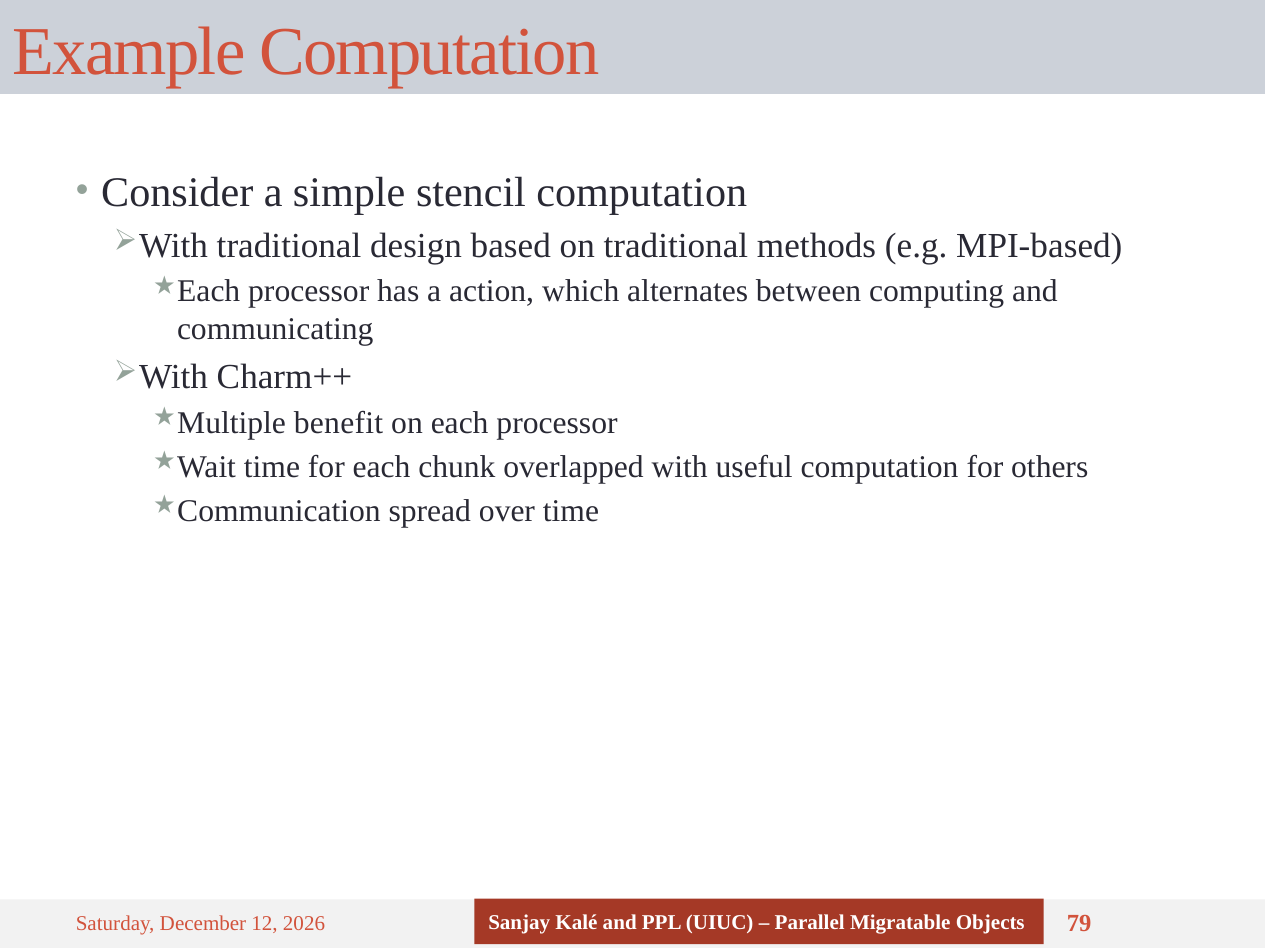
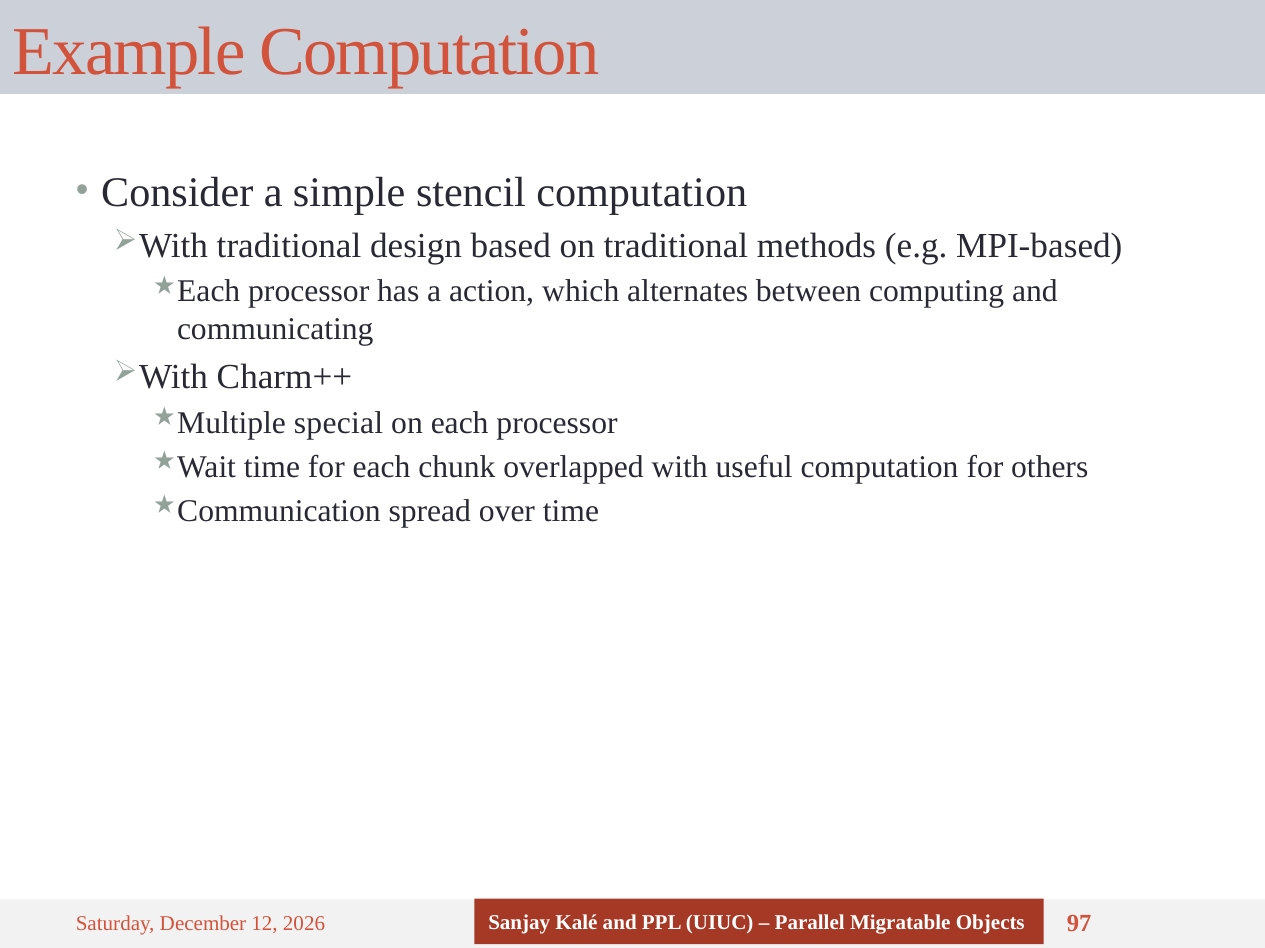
benefit: benefit -> special
79: 79 -> 97
